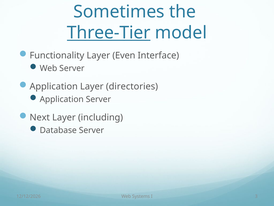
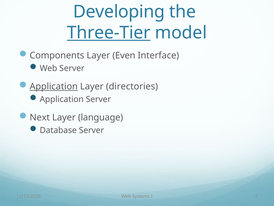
Sometimes: Sometimes -> Developing
Functionality: Functionality -> Components
Application at (54, 86) underline: none -> present
including: including -> language
